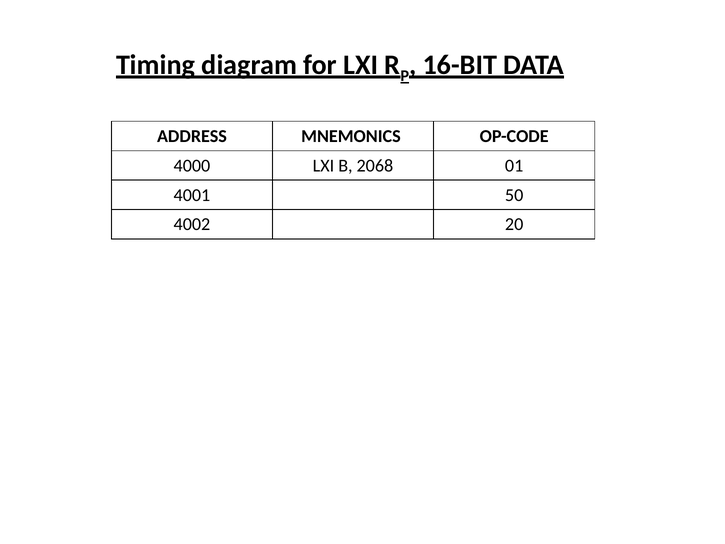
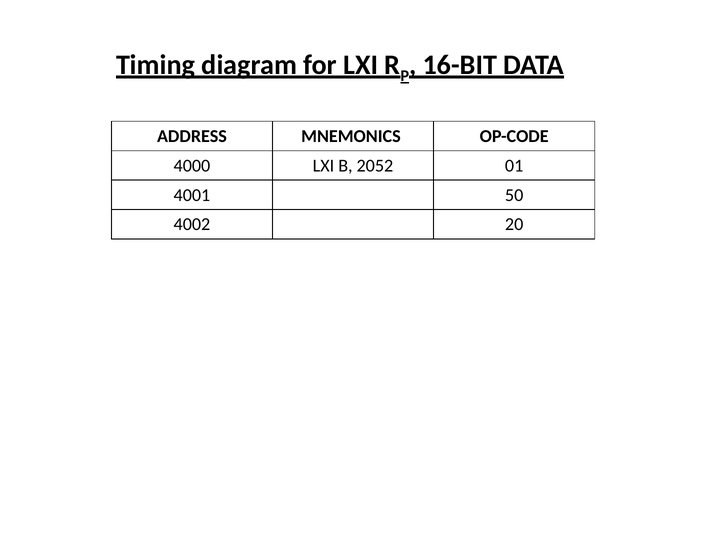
2068: 2068 -> 2052
